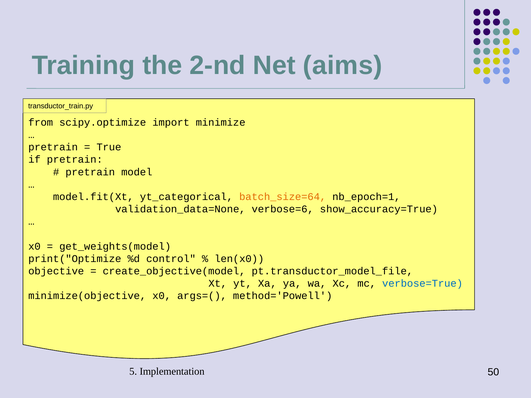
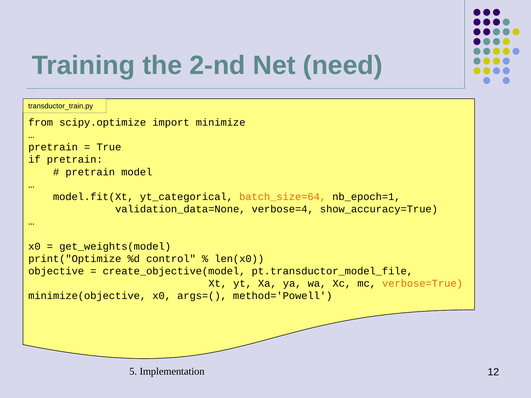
aims: aims -> need
verbose=6: verbose=6 -> verbose=4
verbose=True colour: blue -> orange
50: 50 -> 12
